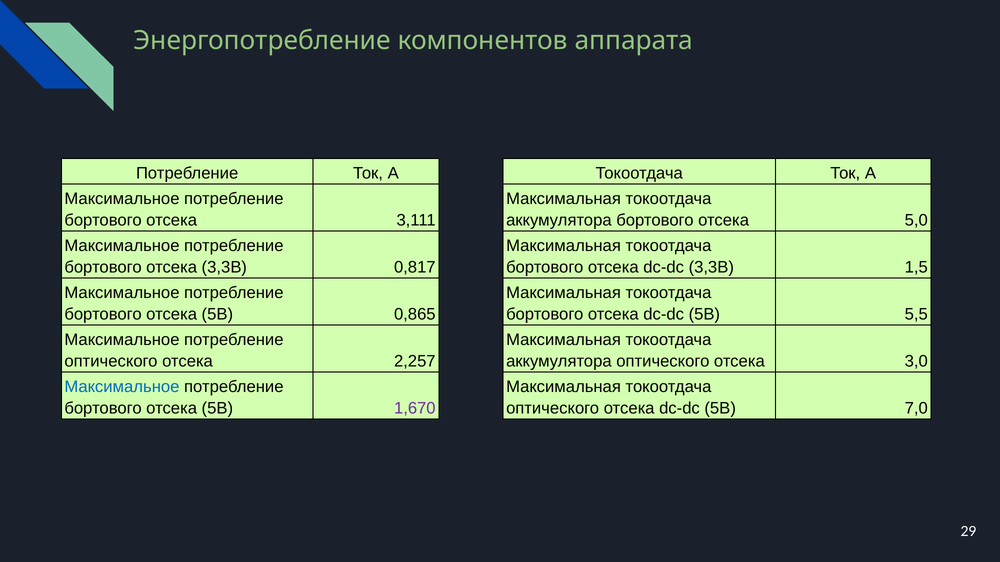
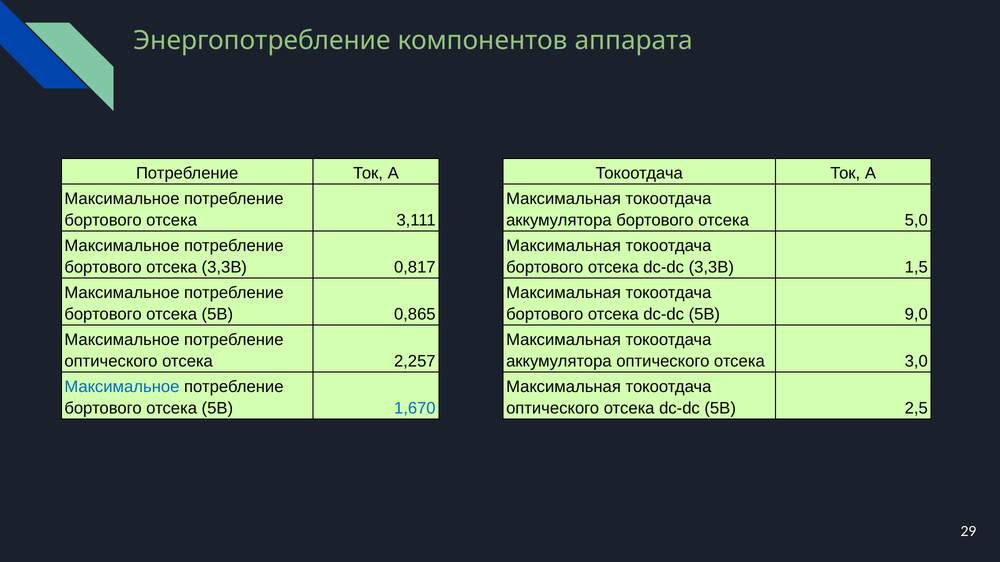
5,5: 5,5 -> 9,0
1,670 colour: purple -> blue
7,0: 7,0 -> 2,5
